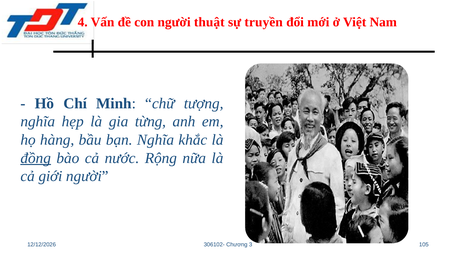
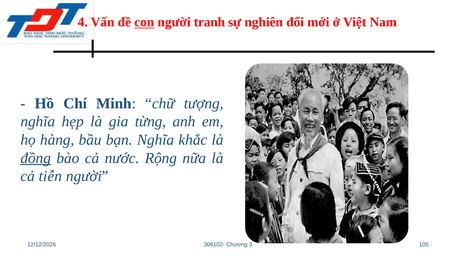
con underline: none -> present
thuật: thuật -> tranh
truyền: truyền -> nghiên
giới: giới -> tiễn
